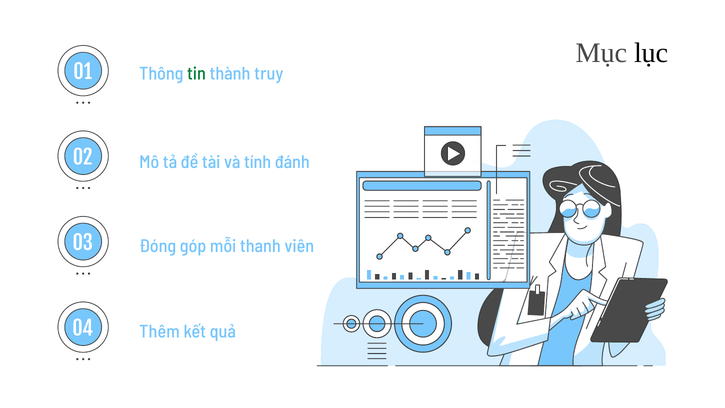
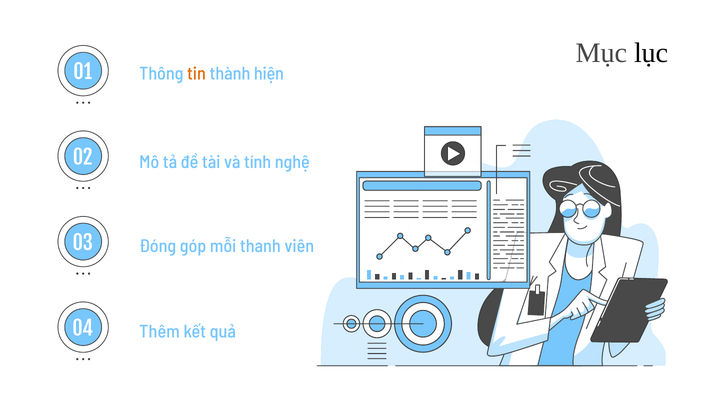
tin colour: green -> orange
truy: truy -> hiện
đánh: đánh -> nghệ
